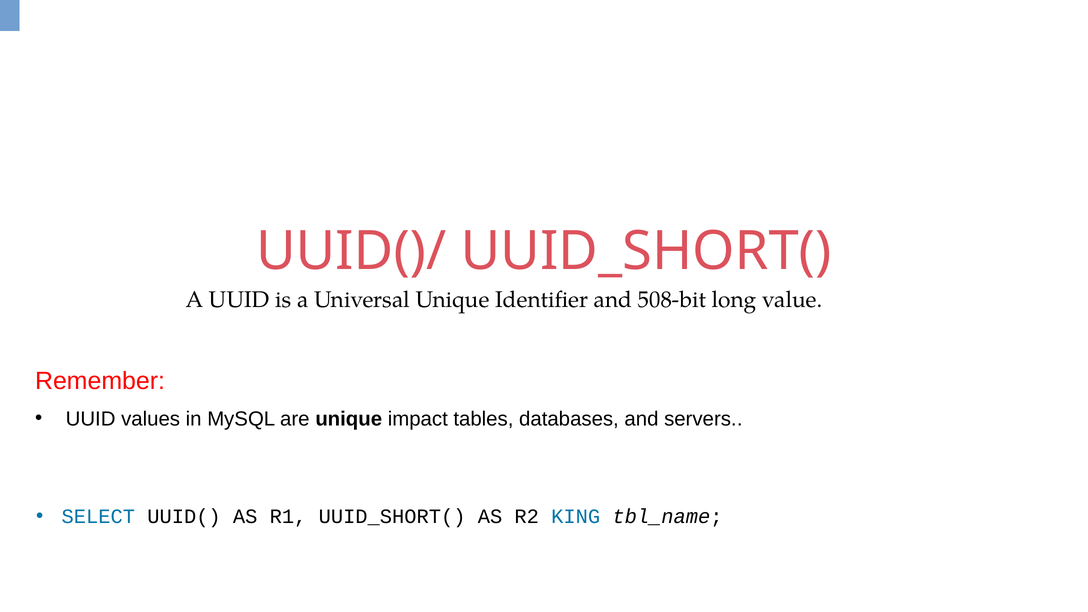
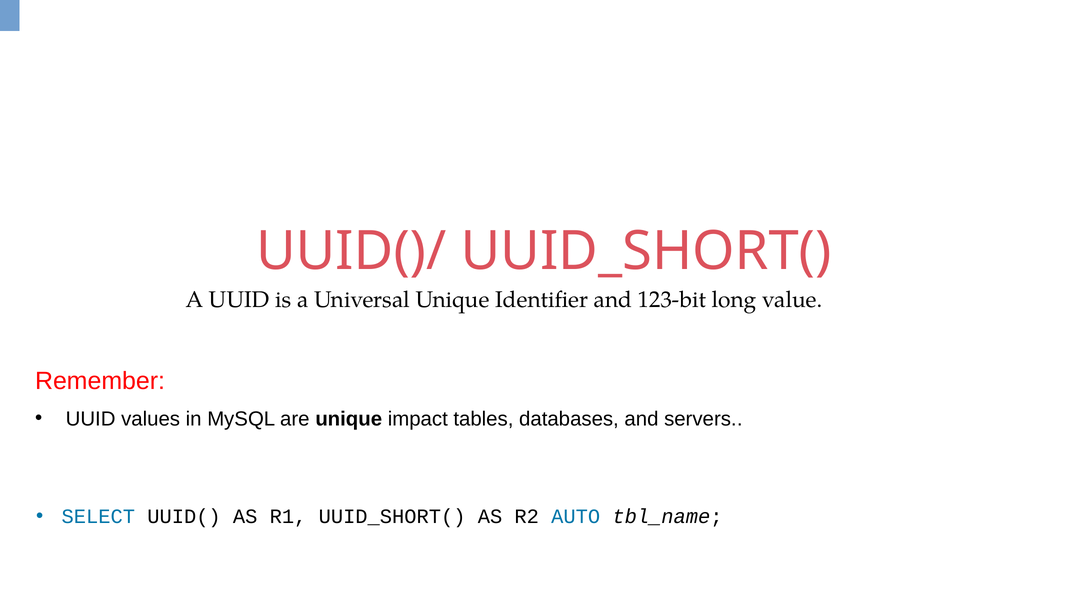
508-bit: 508-bit -> 123-bit
KING: KING -> AUTO
